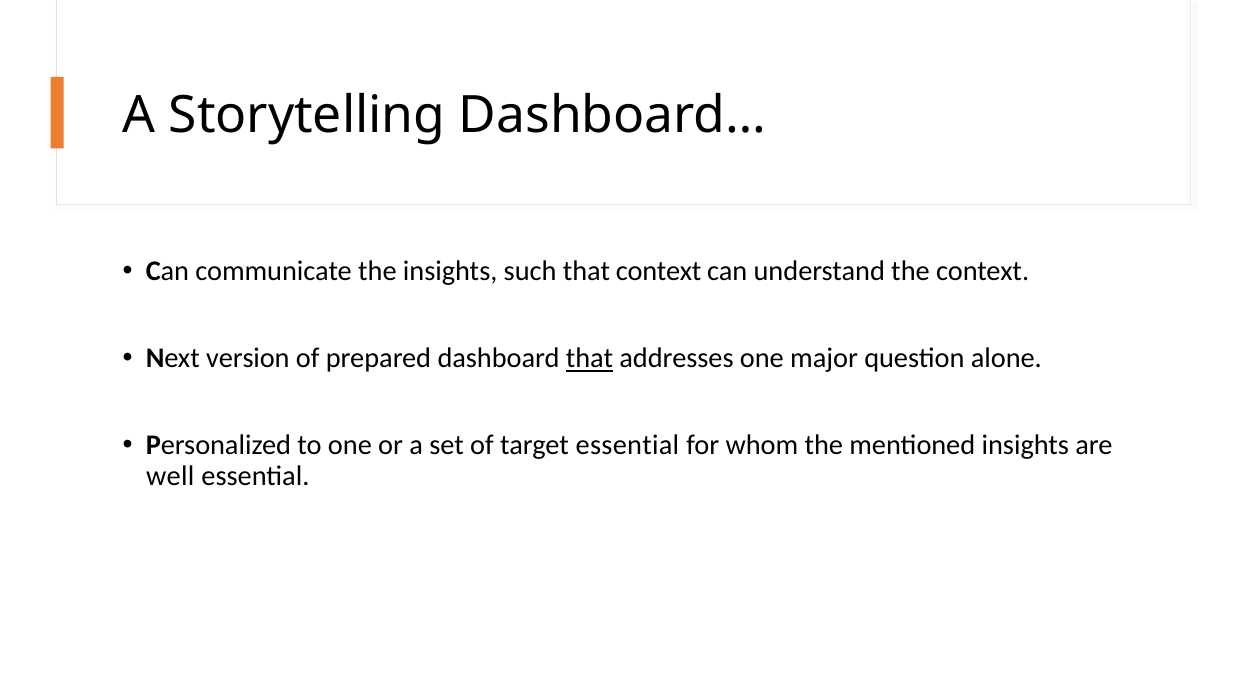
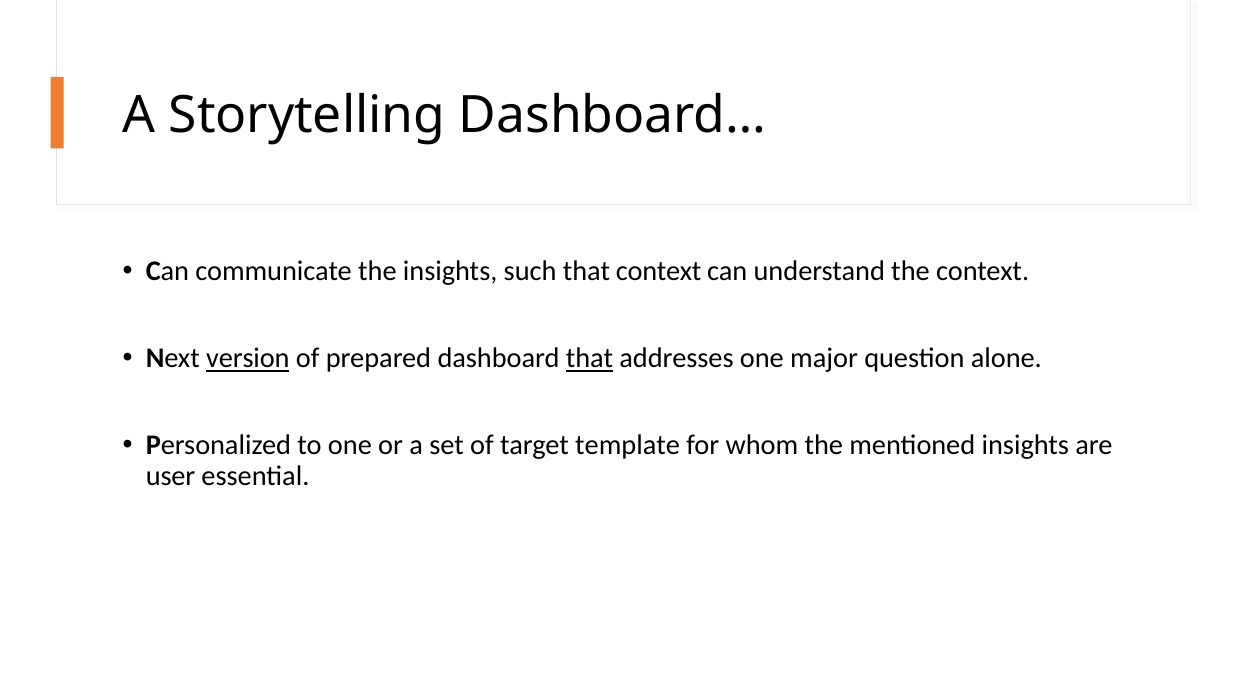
version underline: none -> present
target essential: essential -> template
well: well -> user
